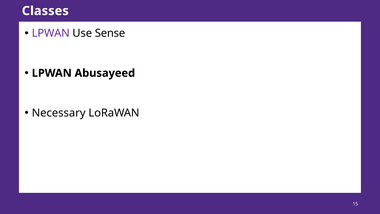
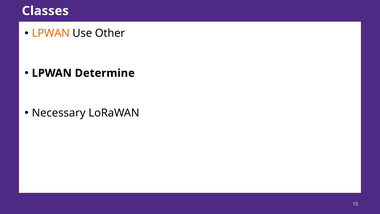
LPWAN at (51, 33) colour: purple -> orange
Sense: Sense -> Other
Abusayeed: Abusayeed -> Determine
